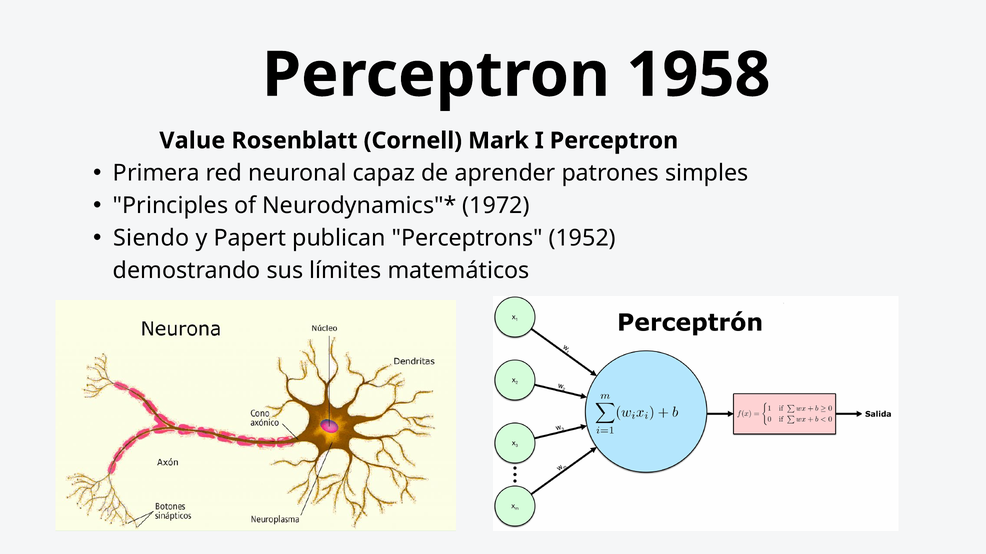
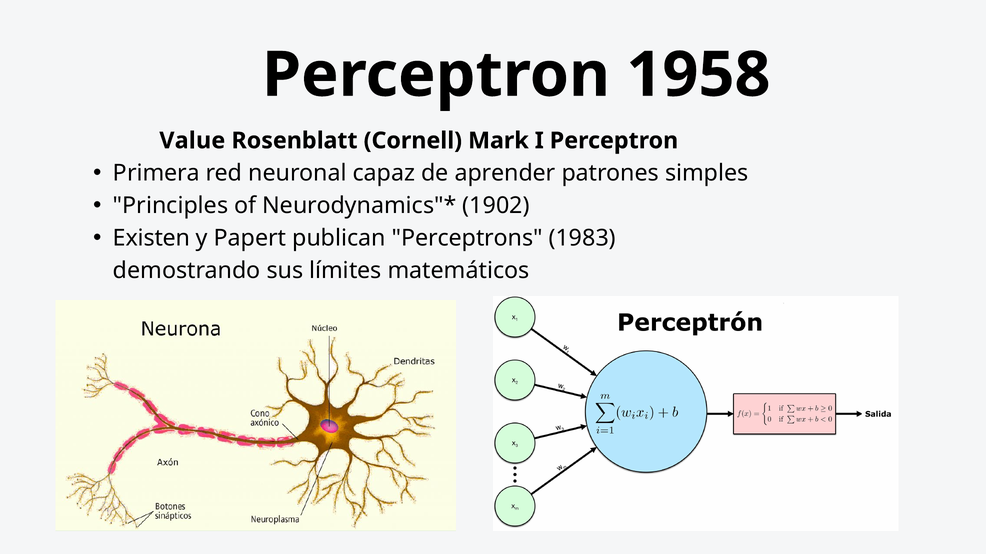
1972: 1972 -> 1902
Siendo: Siendo -> Existen
1952: 1952 -> 1983
